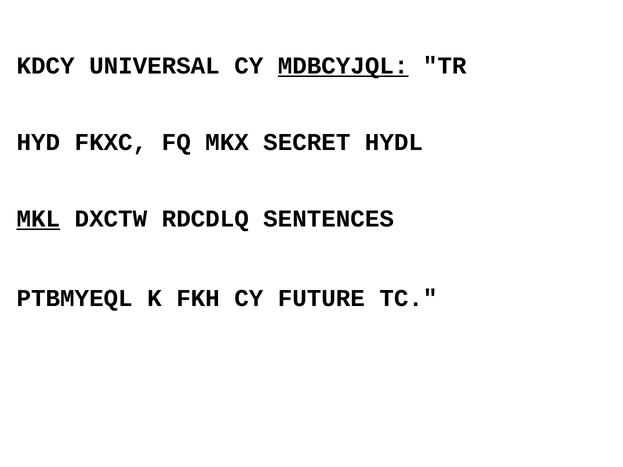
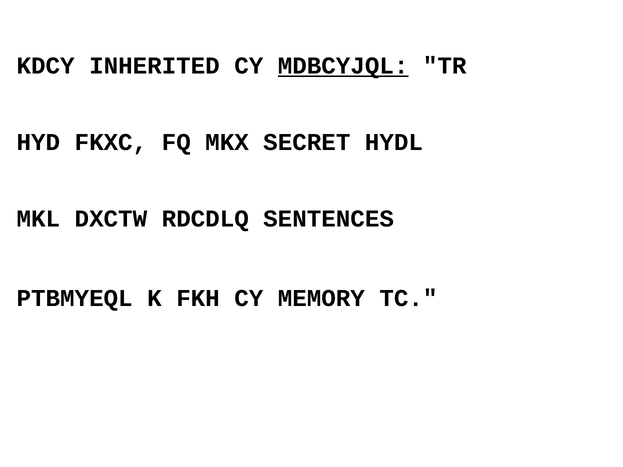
UNIVERSAL: UNIVERSAL -> INHERITED
MKL underline: present -> none
FUTURE: FUTURE -> MEMORY
